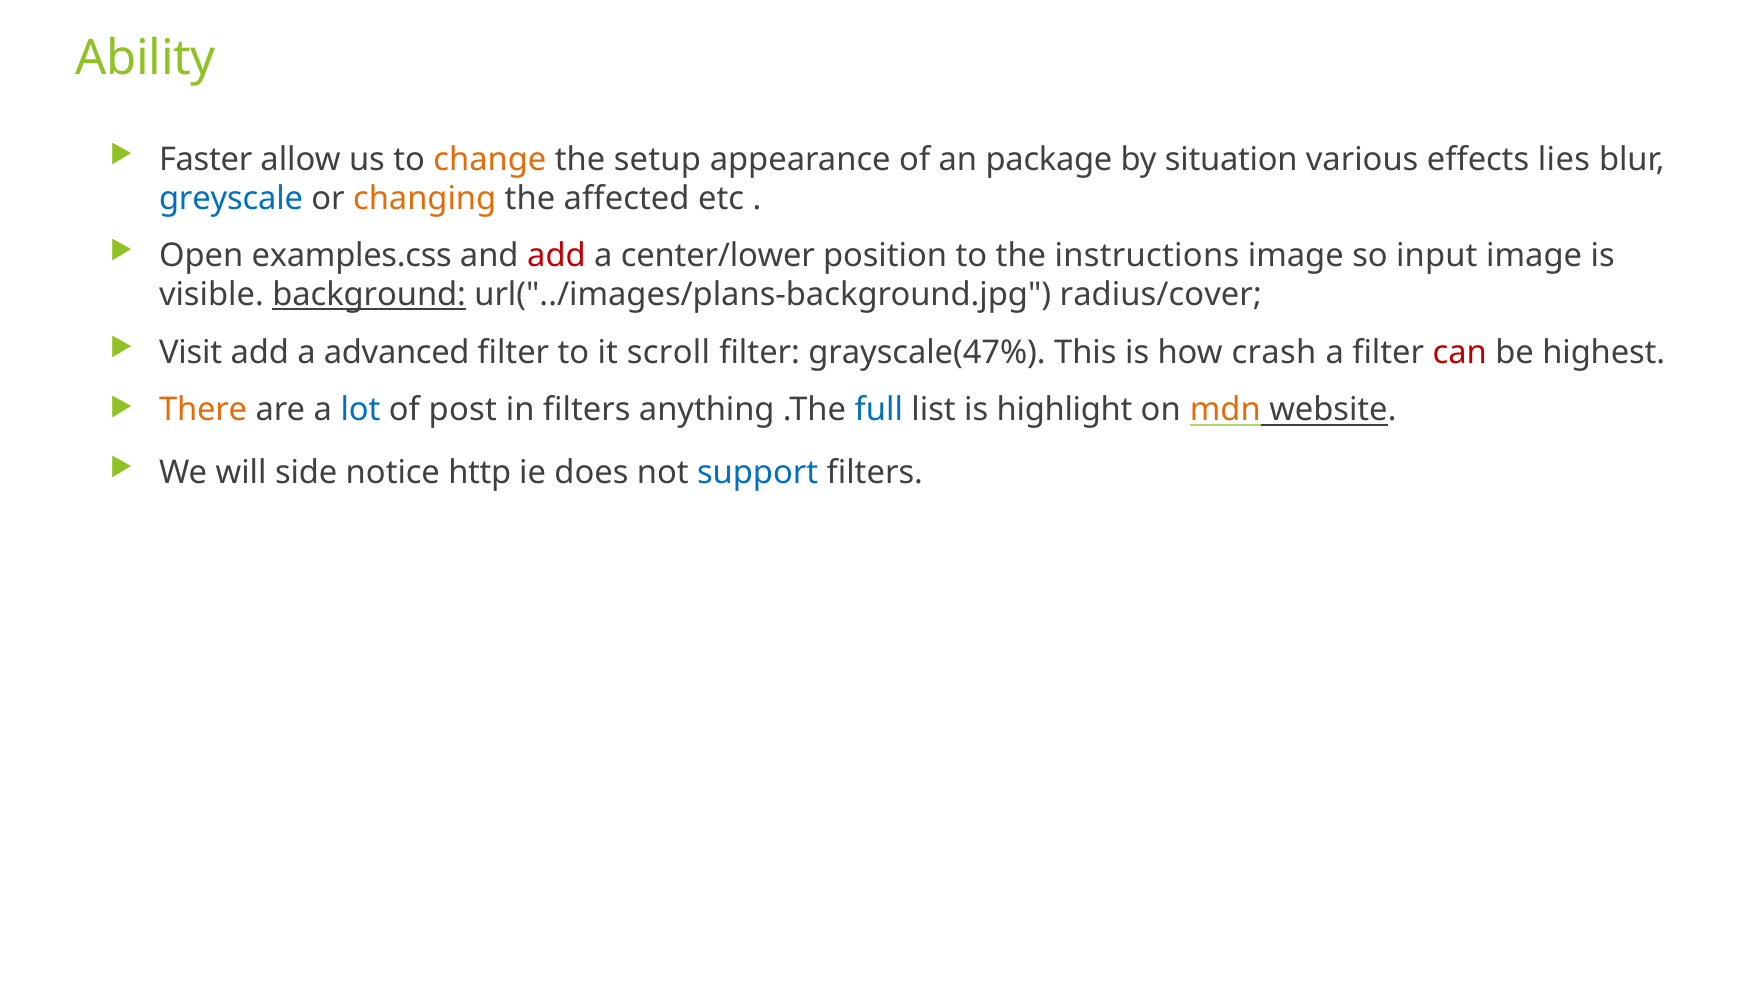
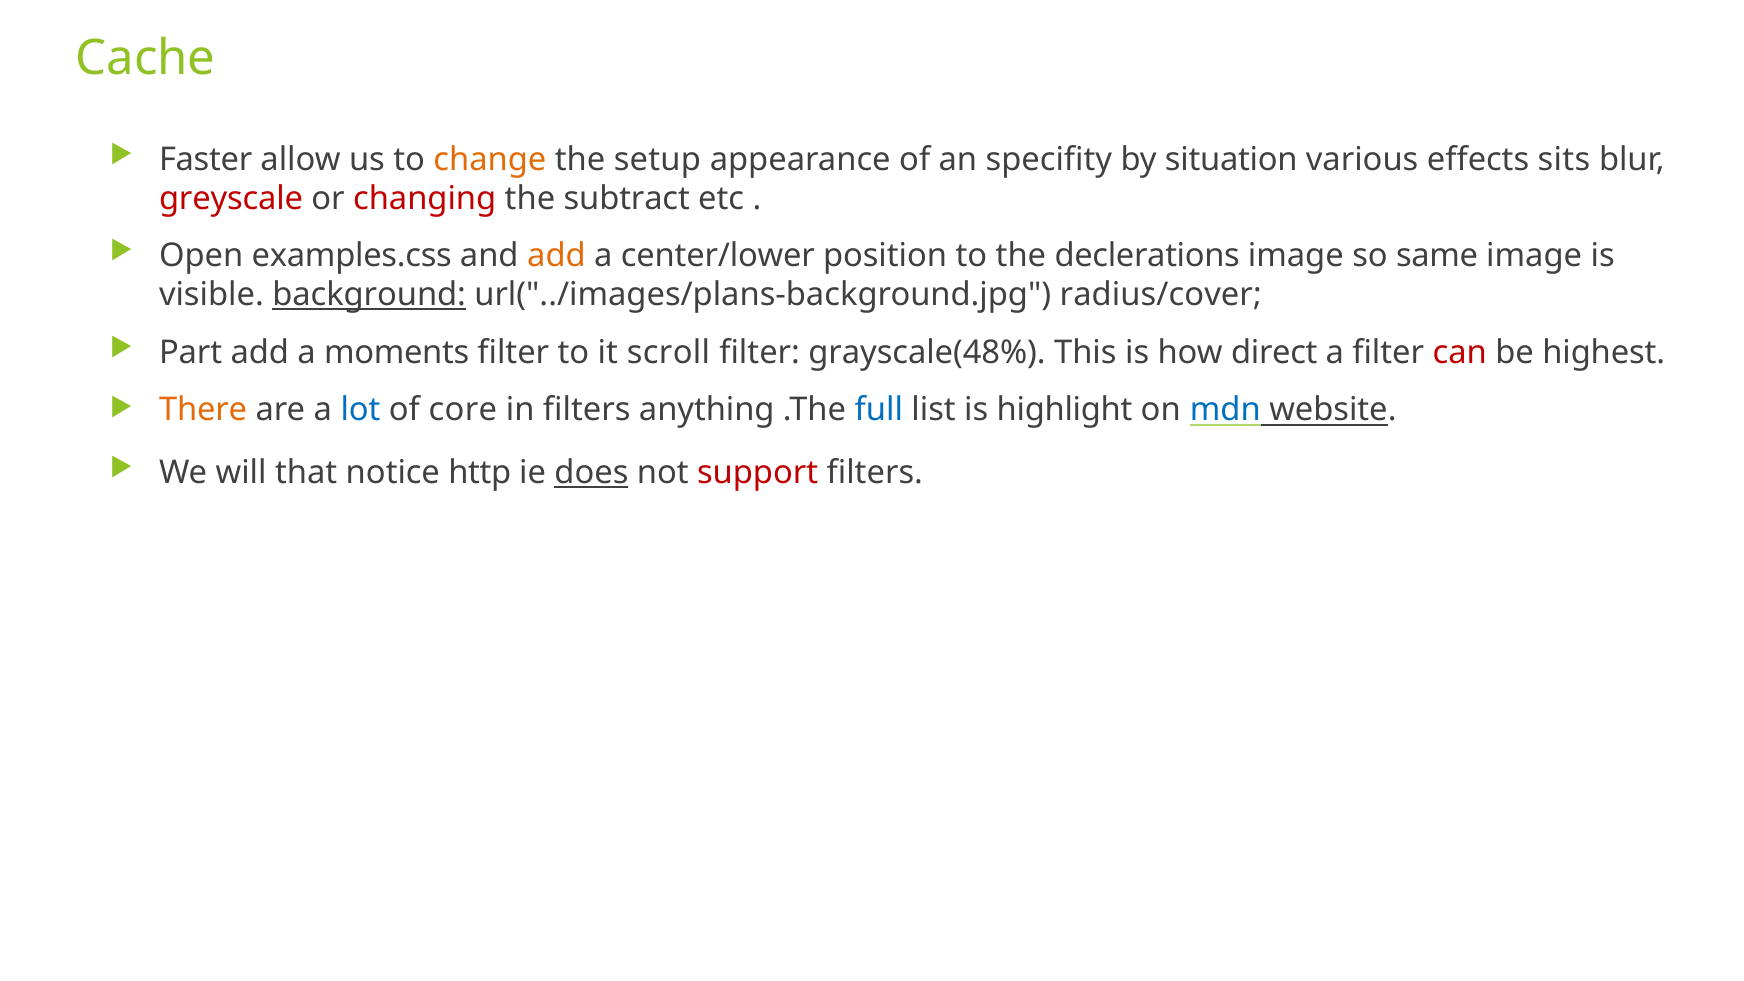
Ability: Ability -> Cache
package: package -> specifity
lies: lies -> sits
greyscale colour: blue -> red
changing colour: orange -> red
affected: affected -> subtract
add at (556, 256) colour: red -> orange
instructions: instructions -> declerations
input: input -> same
Visit: Visit -> Part
advanced: advanced -> moments
grayscale(47%: grayscale(47% -> grayscale(48%
crash: crash -> direct
post: post -> core
mdn colour: orange -> blue
side: side -> that
does underline: none -> present
support colour: blue -> red
